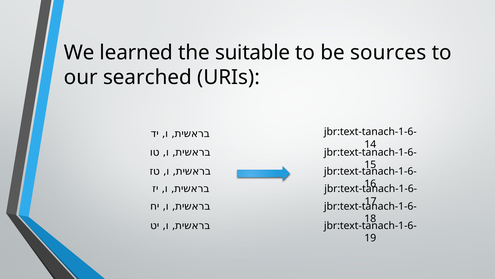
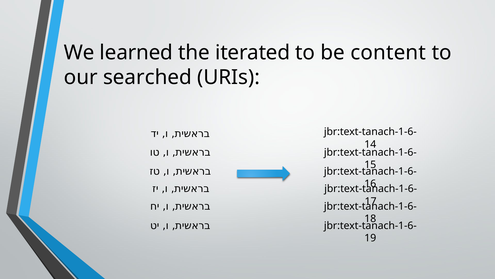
suitable: suitable -> iterated
sources: sources -> content
